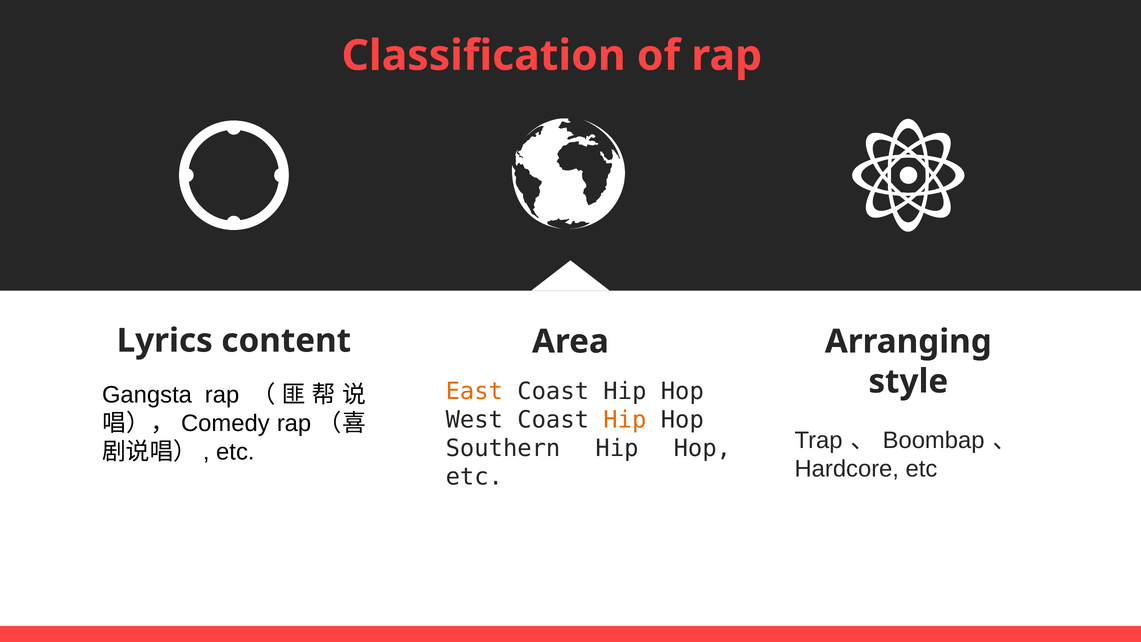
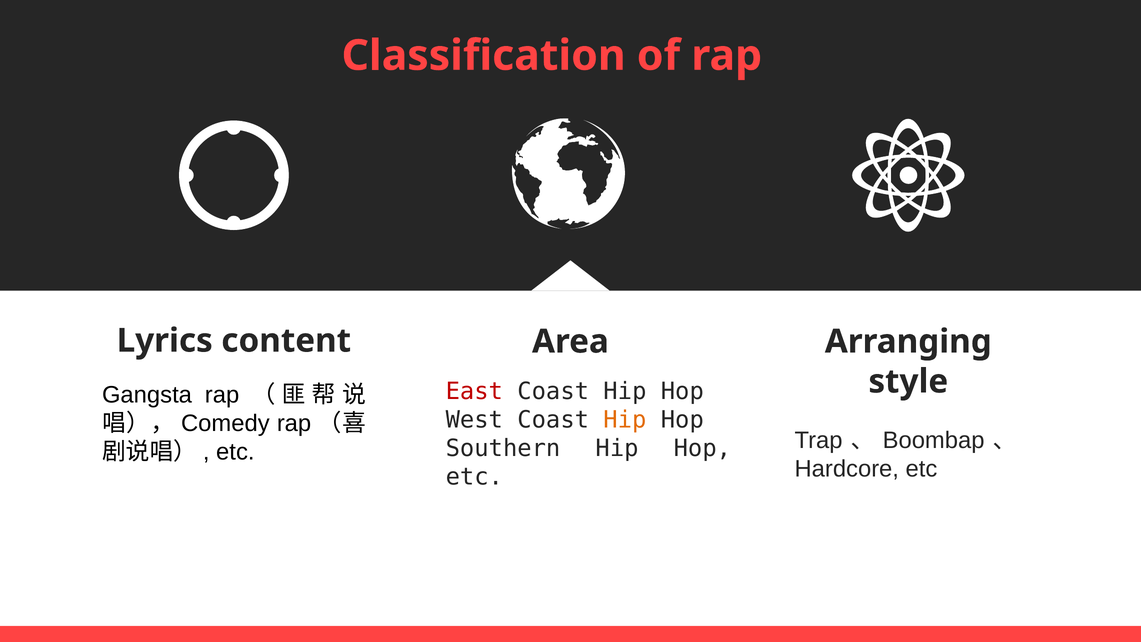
East colour: orange -> red
